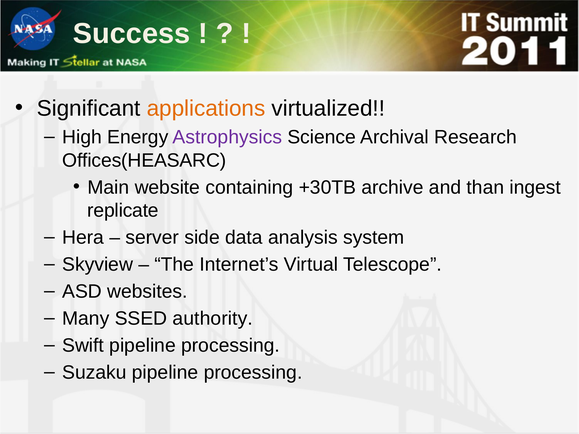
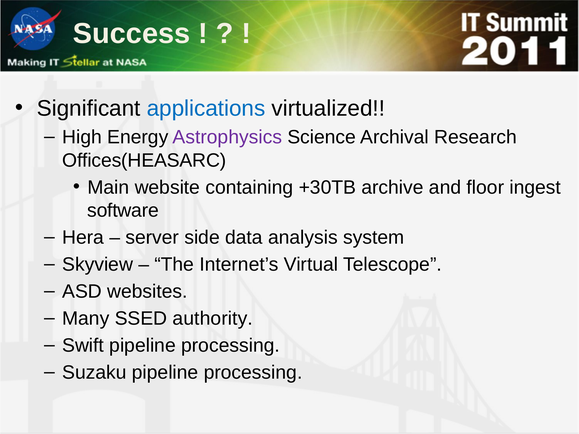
applications colour: orange -> blue
than: than -> floor
replicate: replicate -> software
